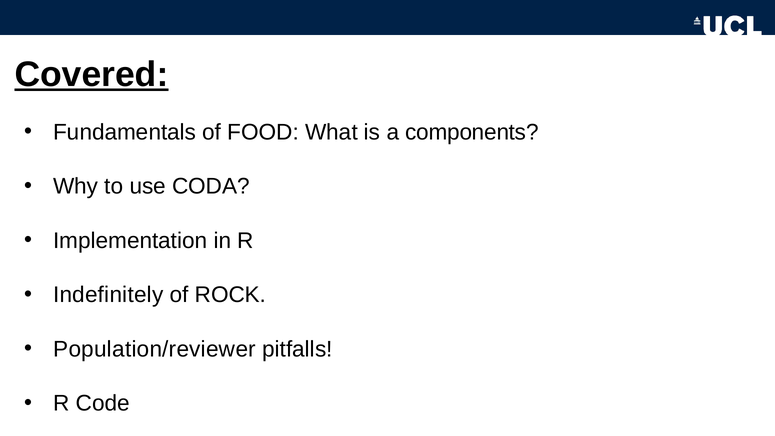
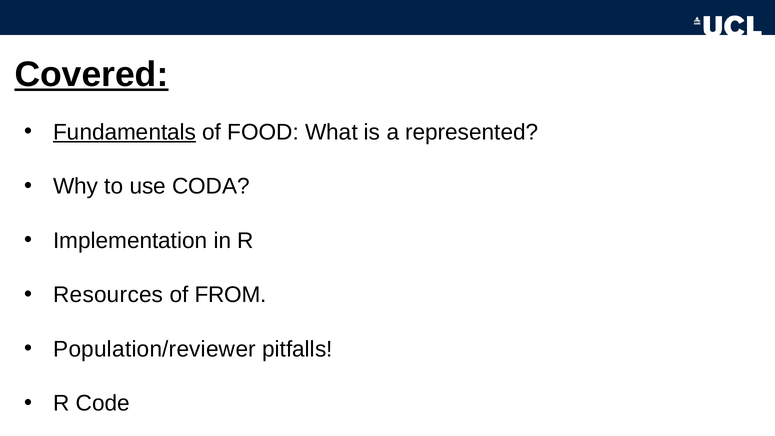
Fundamentals underline: none -> present
components: components -> represented
Indefinitely: Indefinitely -> Resources
ROCK: ROCK -> FROM
